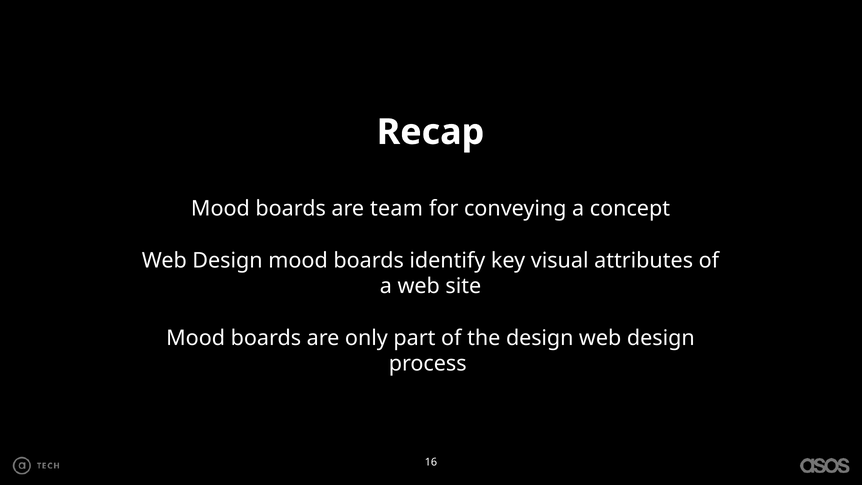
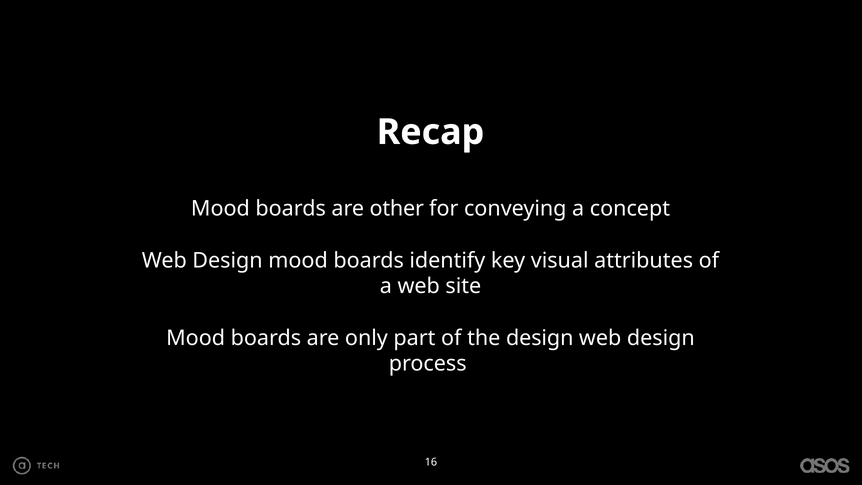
team: team -> other
